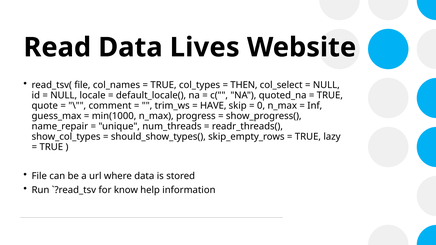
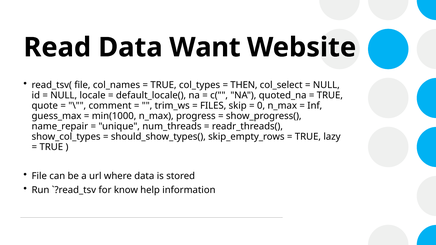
Lives: Lives -> Want
HAVE: HAVE -> FILES
